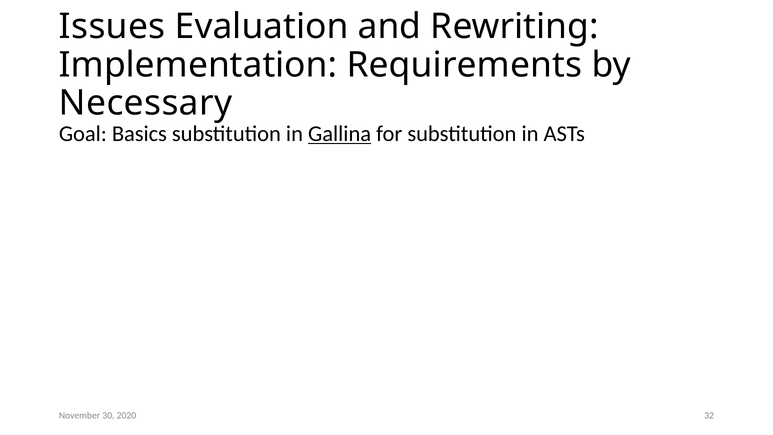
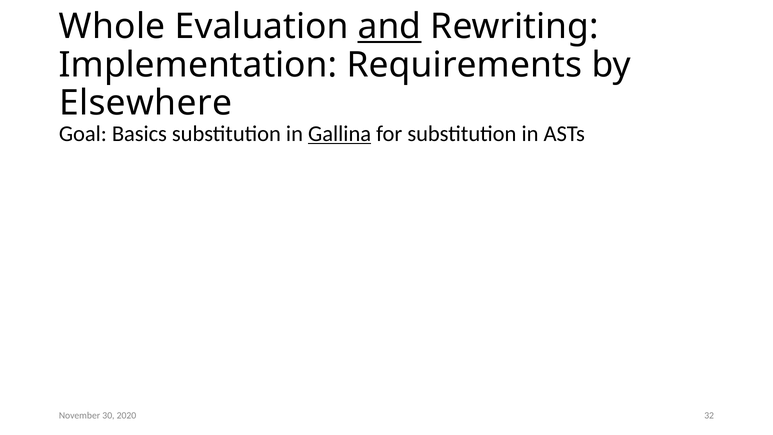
Issues: Issues -> Whole
and underline: none -> present
Necessary: Necessary -> Elsewhere
